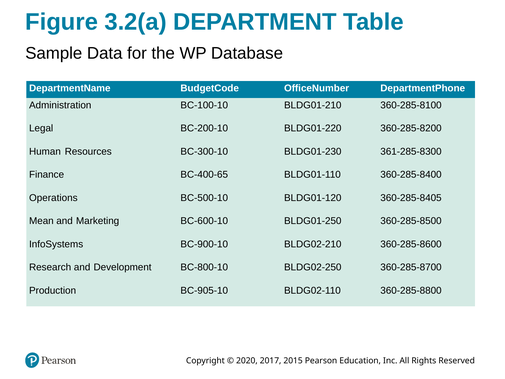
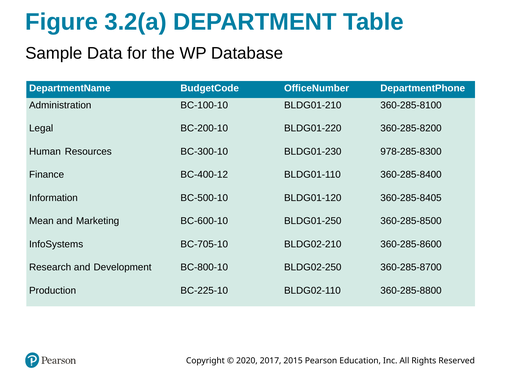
361-285-8300: 361-285-8300 -> 978-285-8300
BC-400-65: BC-400-65 -> BC-400-12
Operations: Operations -> Information
BC-900-10: BC-900-10 -> BC-705-10
BC-905-10: BC-905-10 -> BC-225-10
